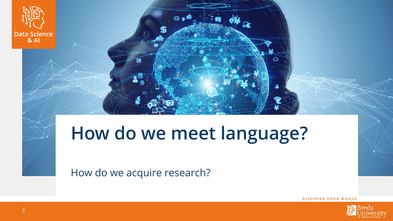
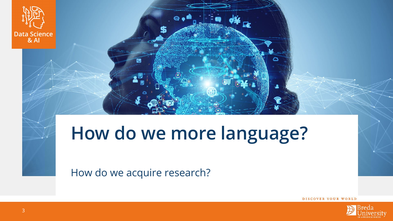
meet: meet -> more
